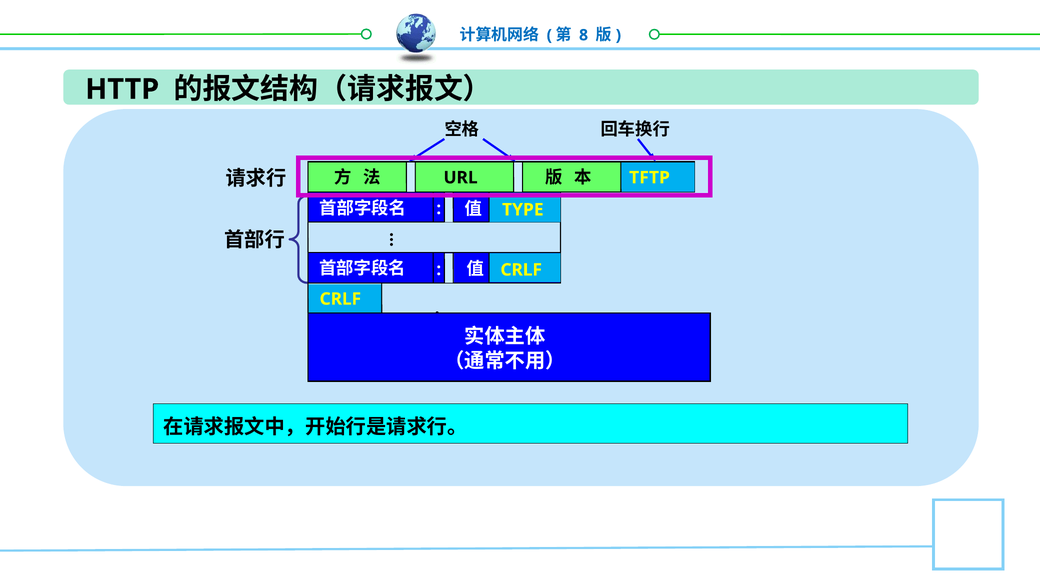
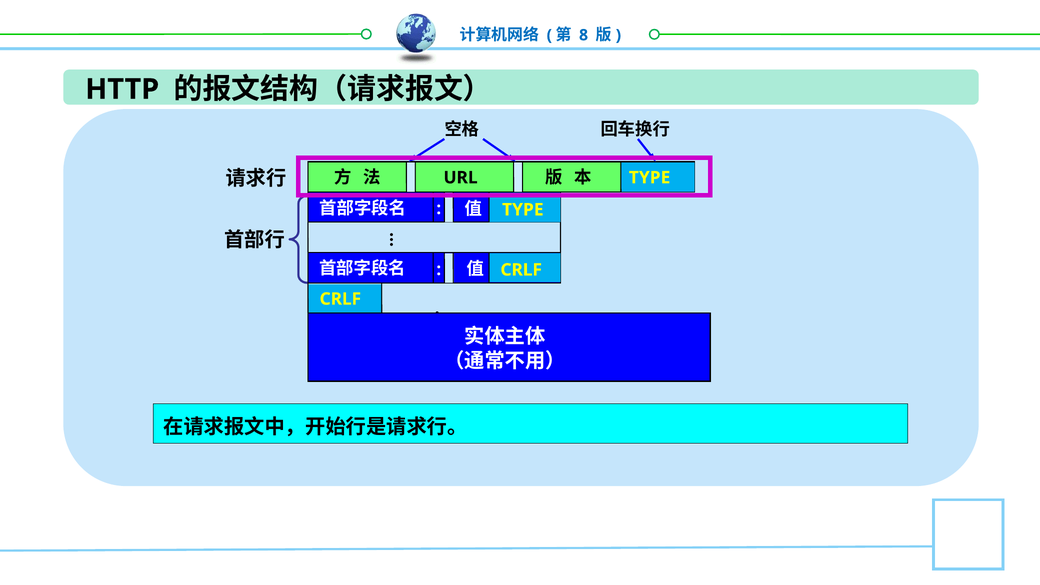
TFTP at (650, 178): TFTP -> TYPE
